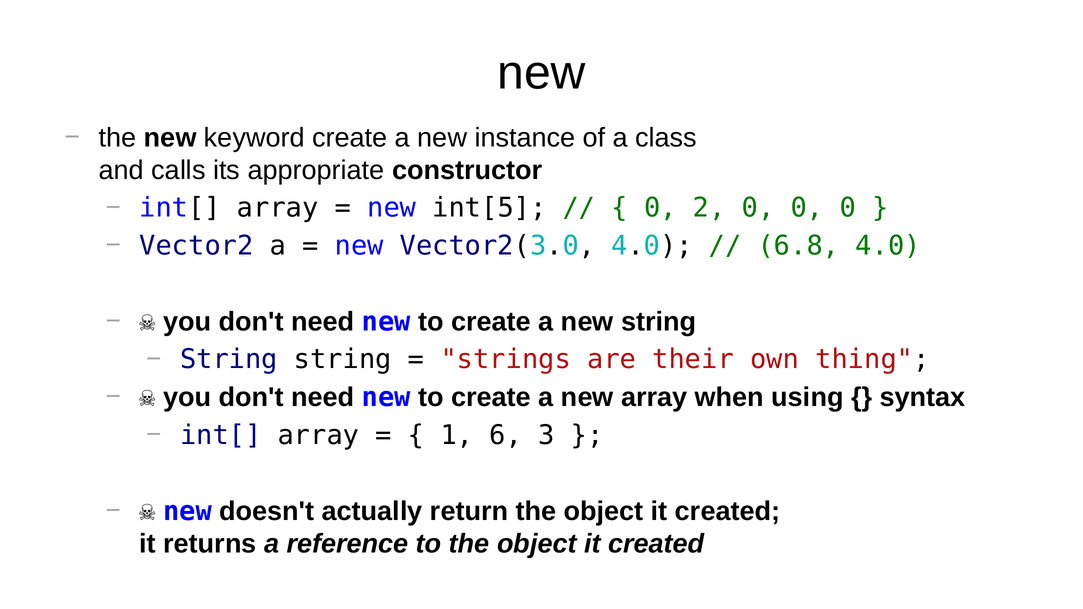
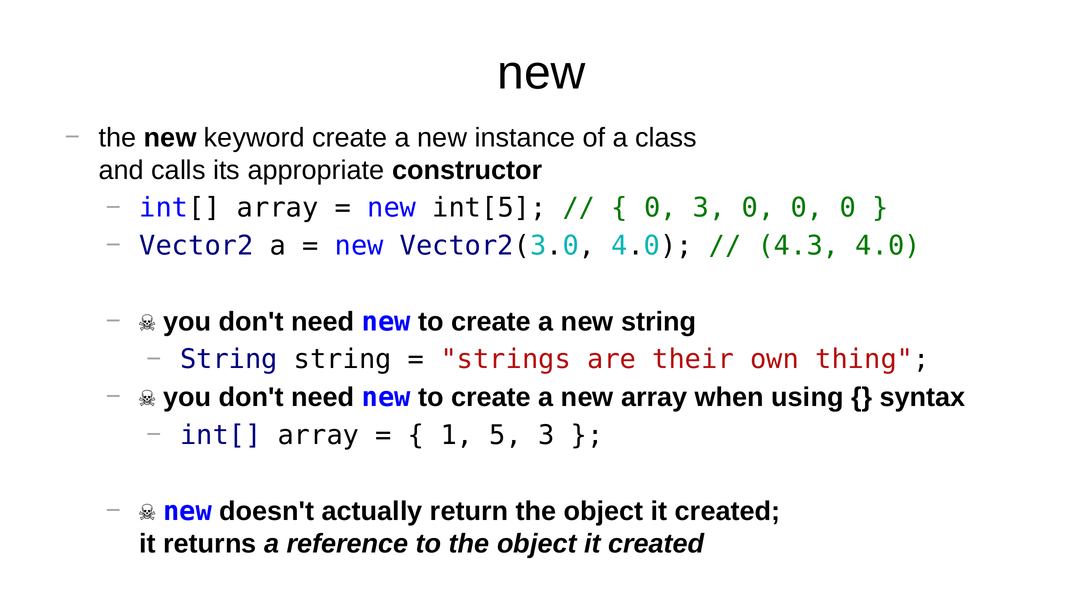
0 2: 2 -> 3
6.8: 6.8 -> 4.3
6: 6 -> 5
